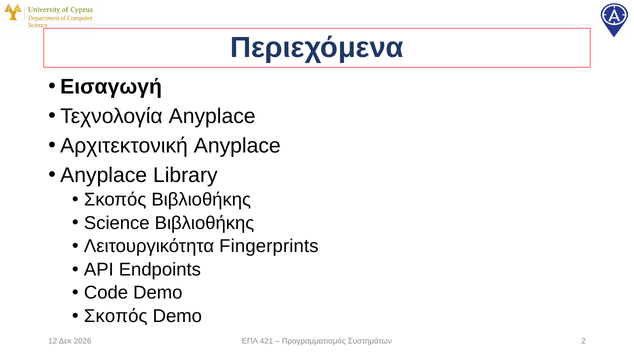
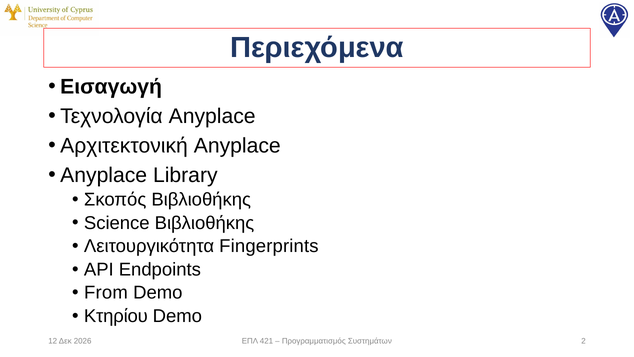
Code: Code -> From
Σκοπός at (116, 316): Σκοπός -> Κτηρίου
